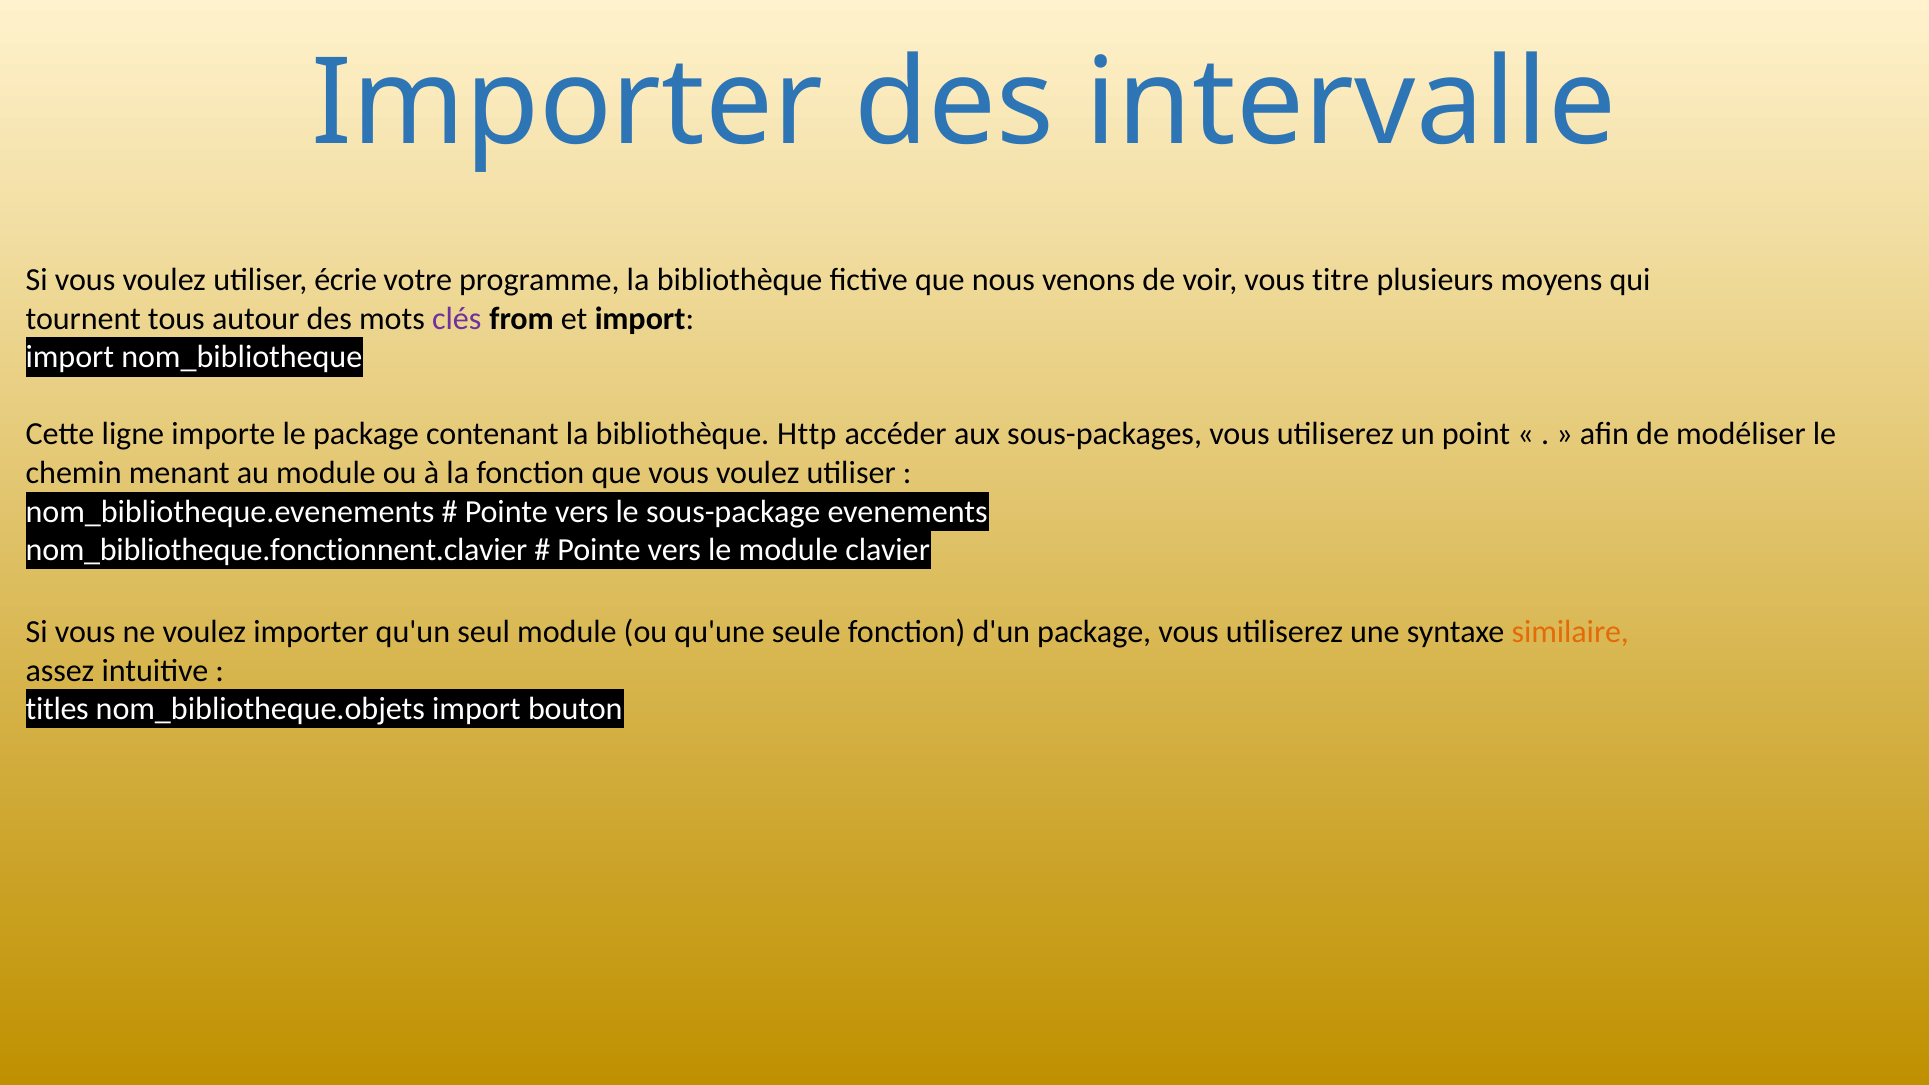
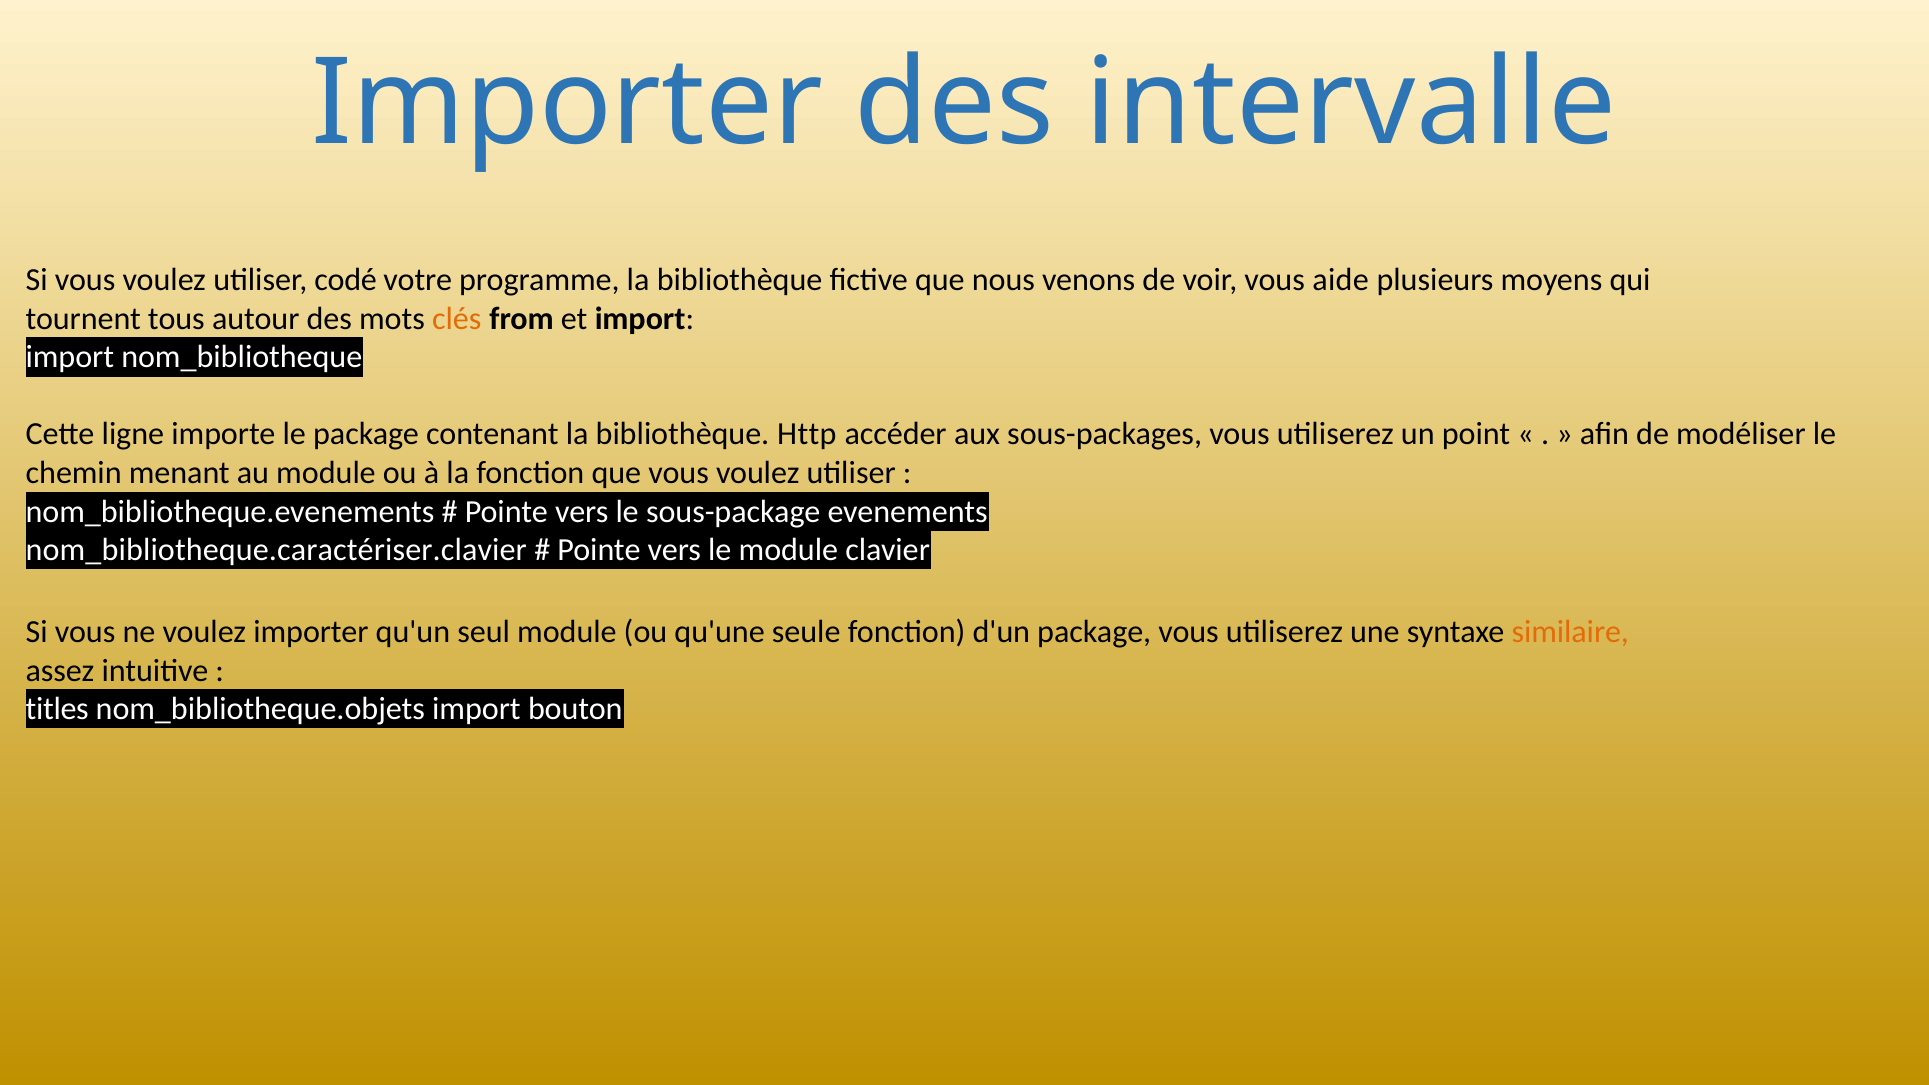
écrie: écrie -> codé
titre: titre -> aide
clés colour: purple -> orange
nom_bibliotheque.fonctionnent.clavier: nom_bibliotheque.fonctionnent.clavier -> nom_bibliotheque.caractériser.clavier
